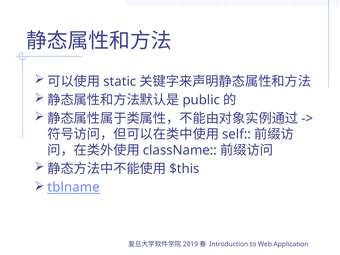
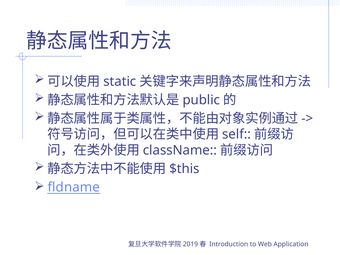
tblname: tblname -> fldname
